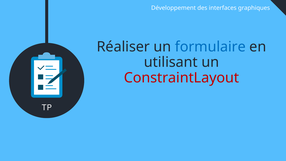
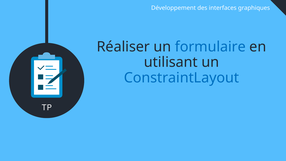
ConstraintLayout colour: red -> blue
